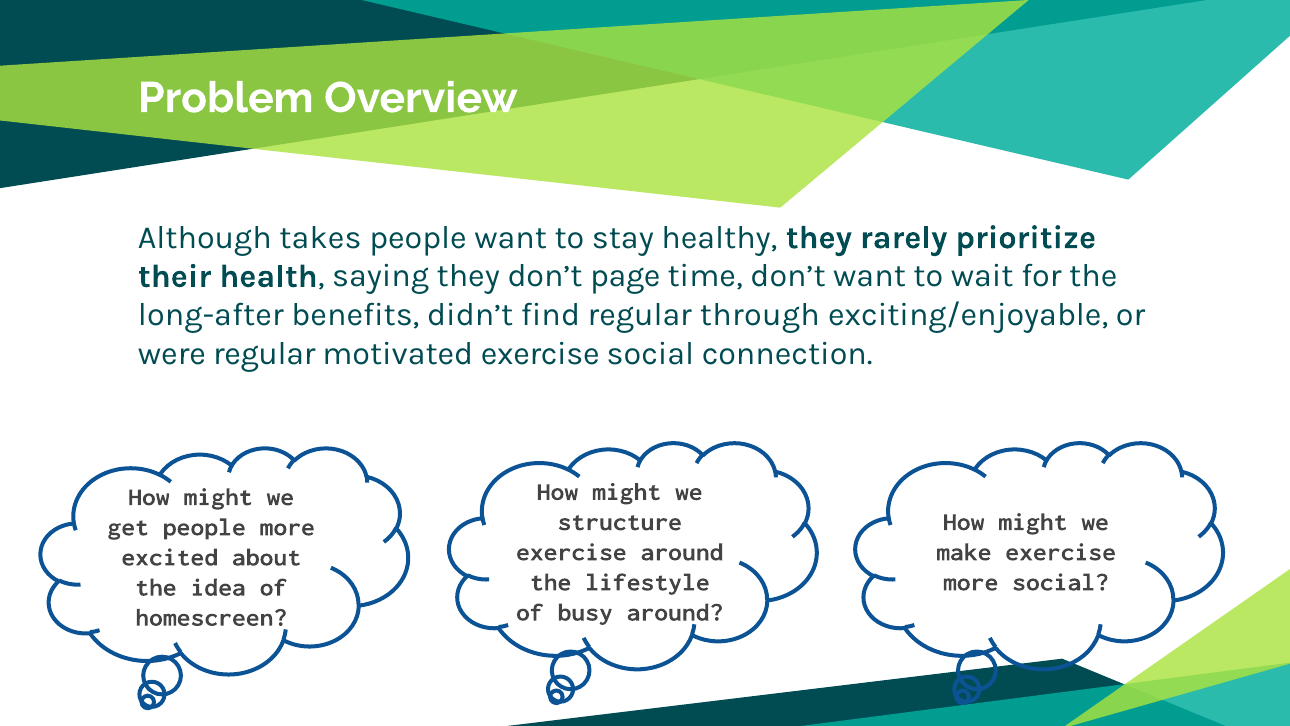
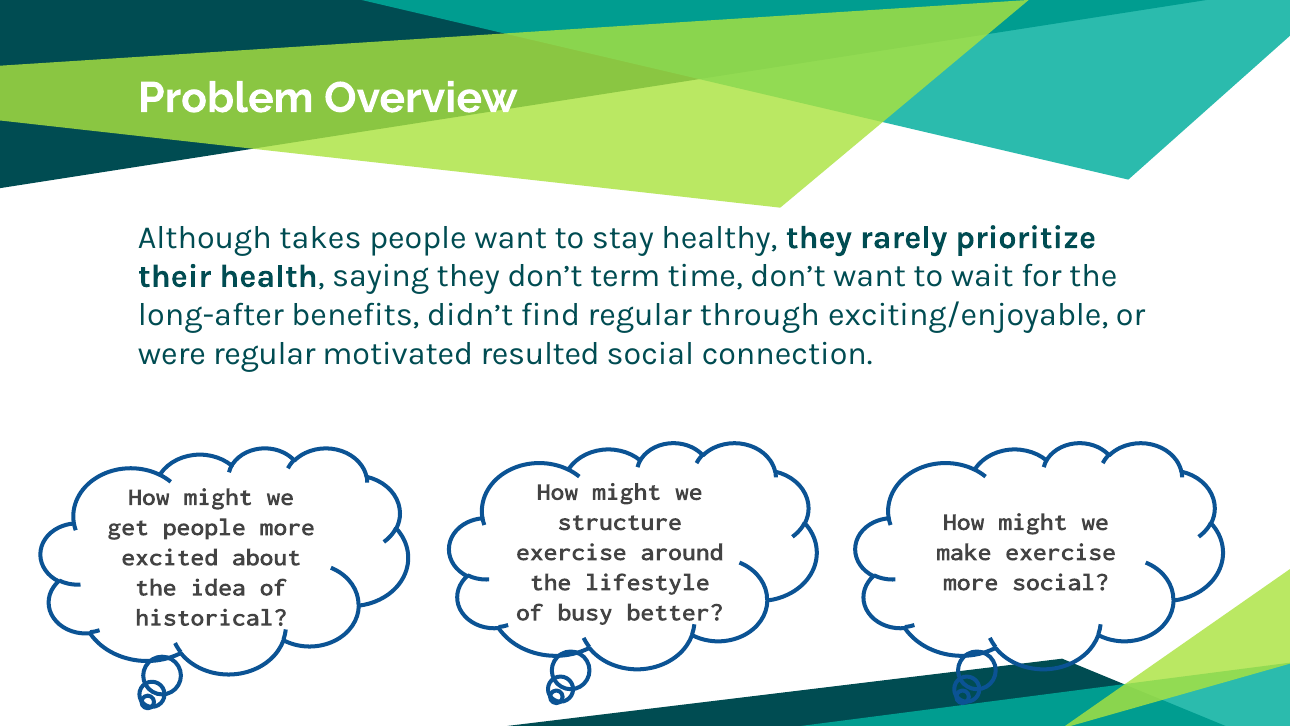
page: page -> term
motivated exercise: exercise -> resulted
busy around: around -> better
homescreen: homescreen -> historical
